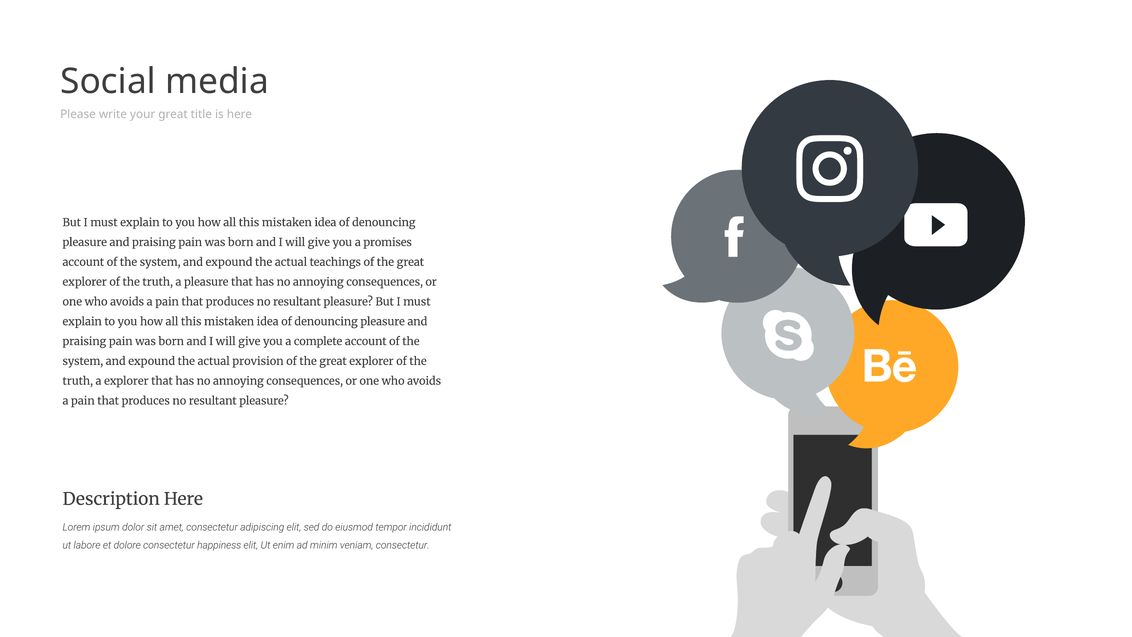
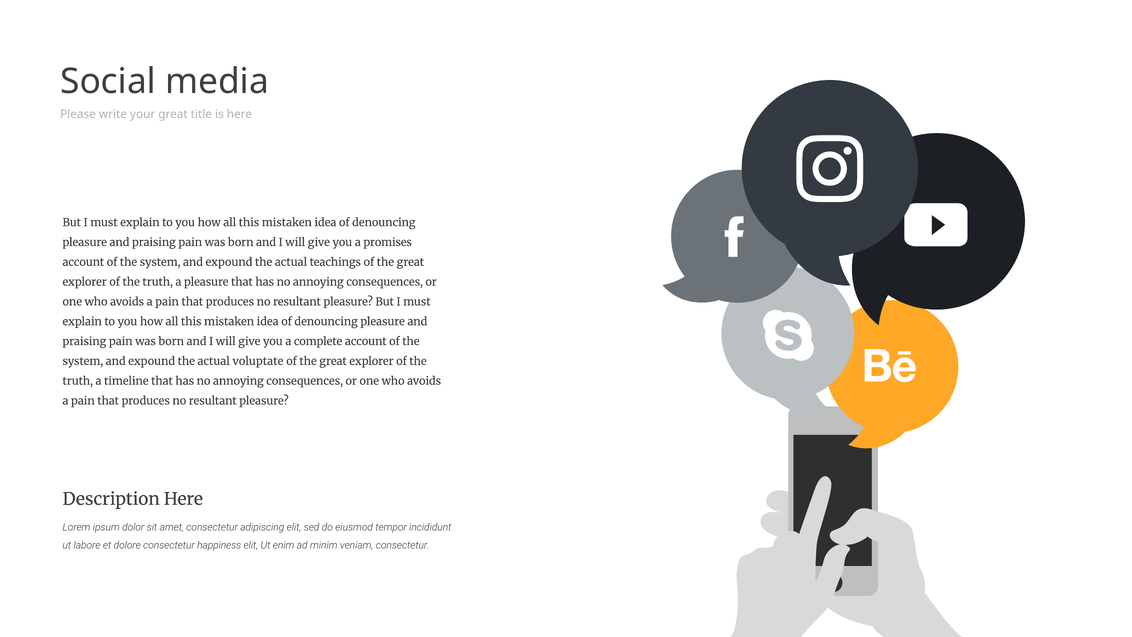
provision: provision -> voluptate
a explorer: explorer -> timeline
